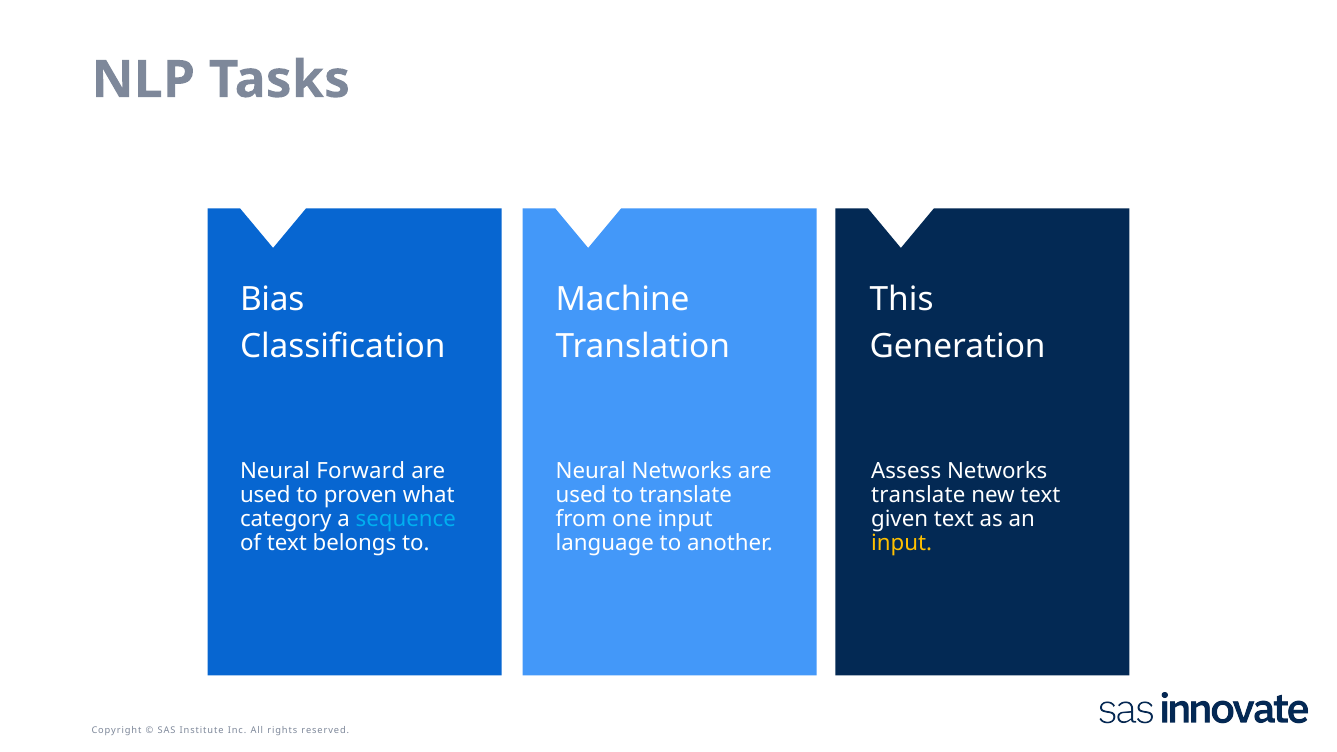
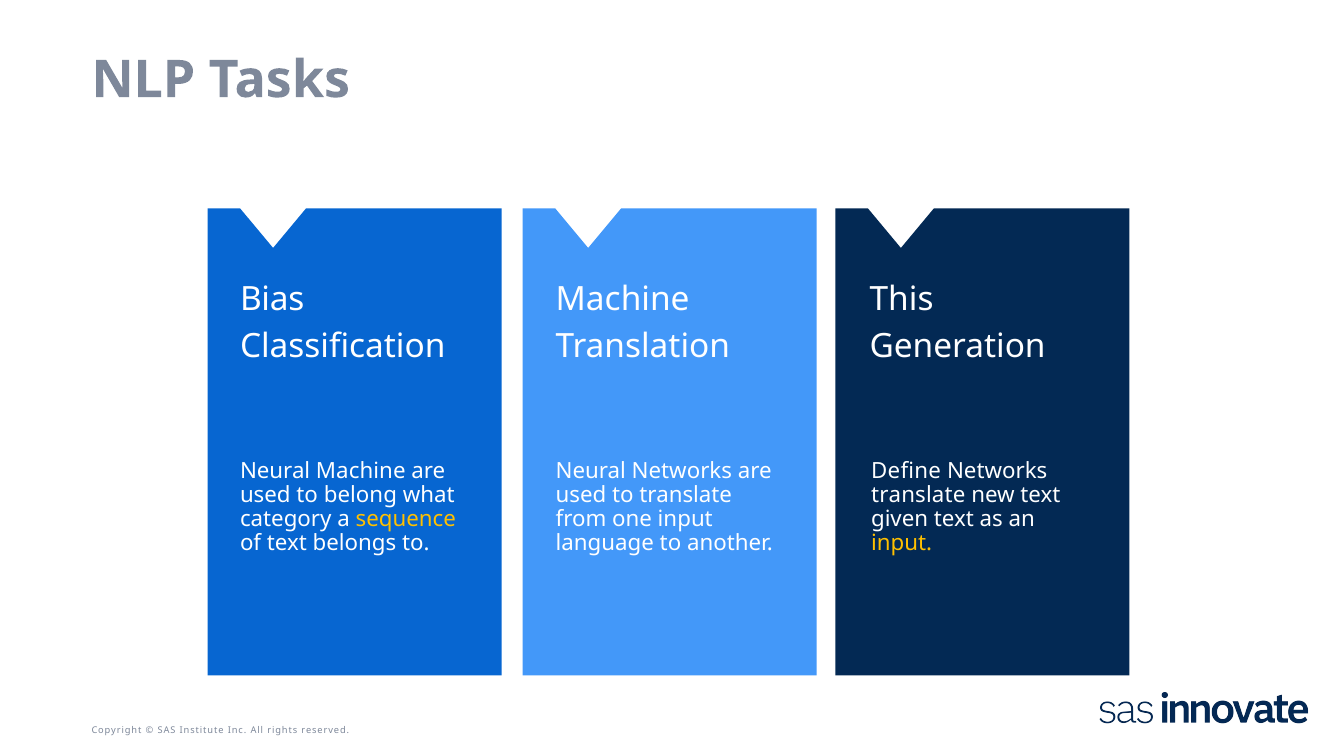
Neural Forward: Forward -> Machine
Assess: Assess -> Define
proven: proven -> belong
sequence colour: light blue -> yellow
